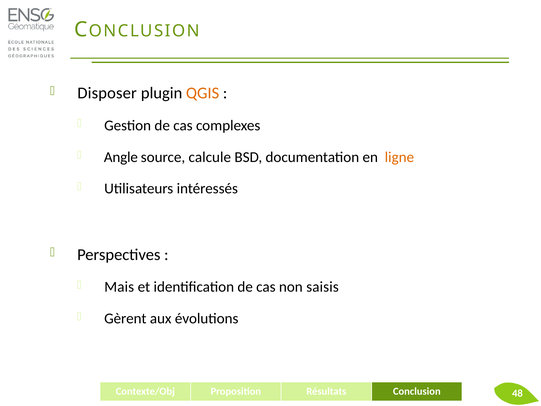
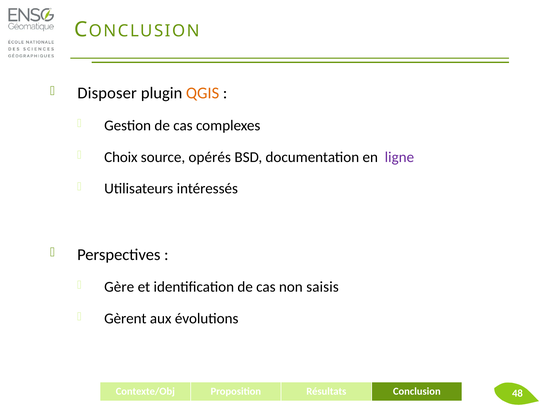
Angle: Angle -> Choix
calcule: calcule -> opérés
ligne colour: orange -> purple
Mais: Mais -> Gère
